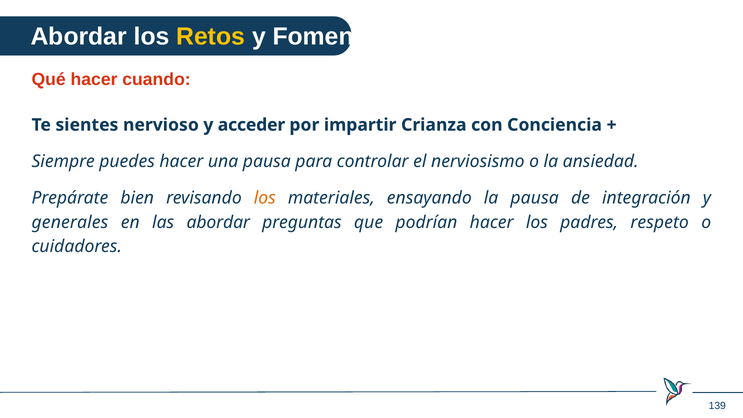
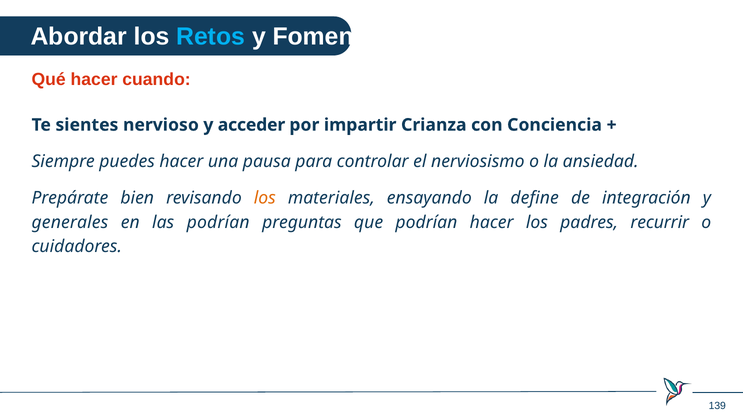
Retos colour: yellow -> light blue
la pausa: pausa -> define
las abordar: abordar -> podrían
respeto: respeto -> recurrir
